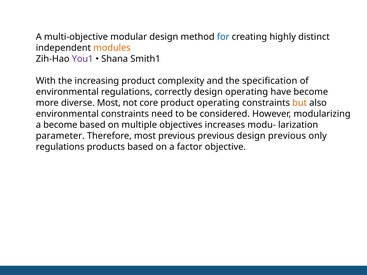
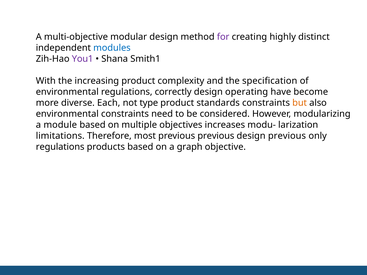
for colour: blue -> purple
modules colour: orange -> blue
diverse Most: Most -> Each
core: core -> type
product operating: operating -> standards
a become: become -> module
parameter: parameter -> limitations
factor: factor -> graph
